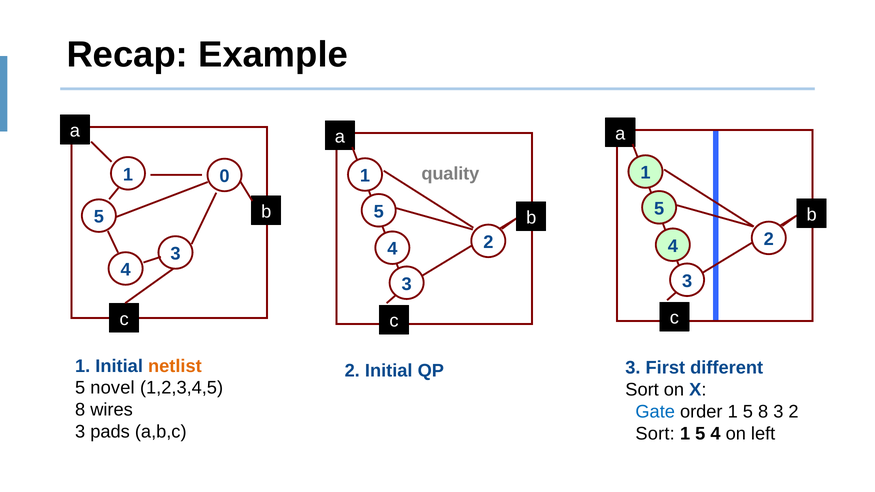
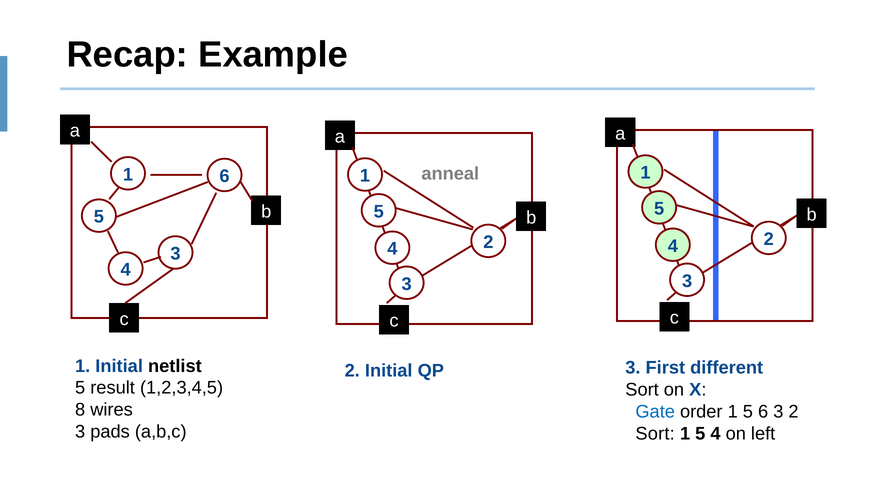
quality: quality -> anneal
1 0: 0 -> 6
netlist colour: orange -> black
novel: novel -> result
5 8: 8 -> 6
